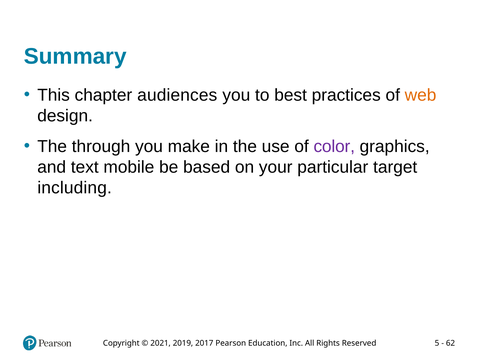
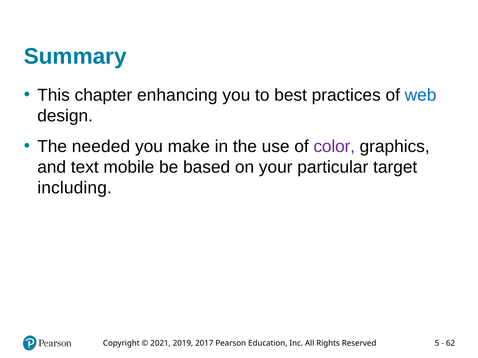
audiences: audiences -> enhancing
web colour: orange -> blue
through: through -> needed
